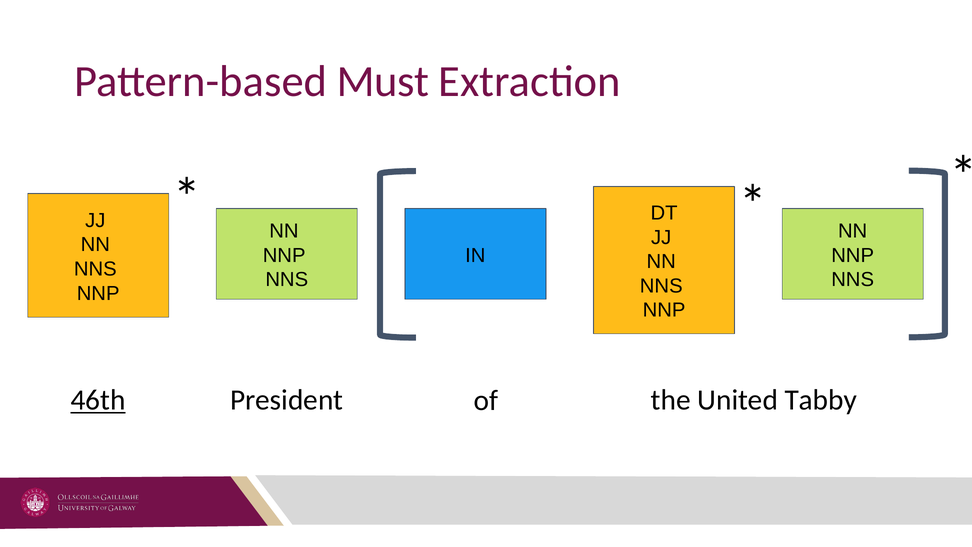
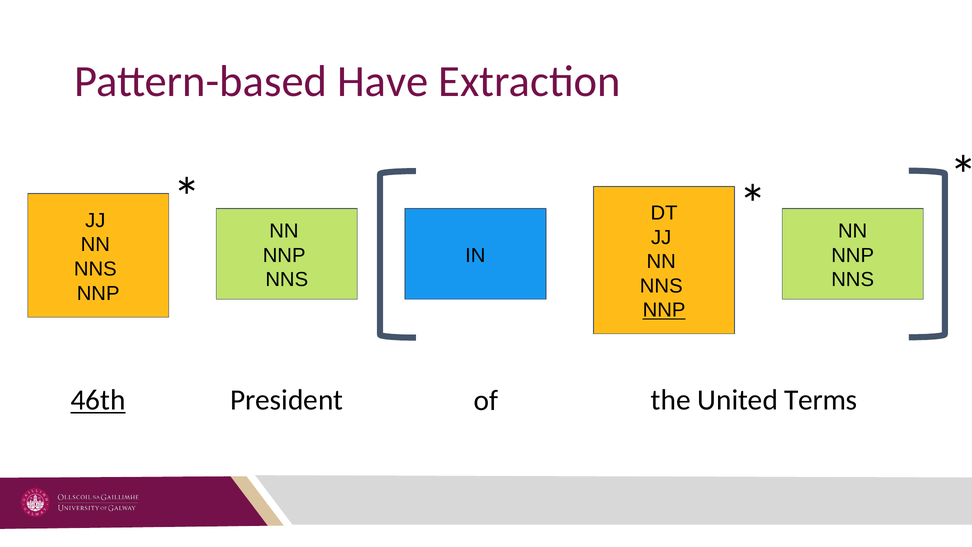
Must: Must -> Have
NNP at (664, 310) underline: none -> present
Tabby: Tabby -> Terms
